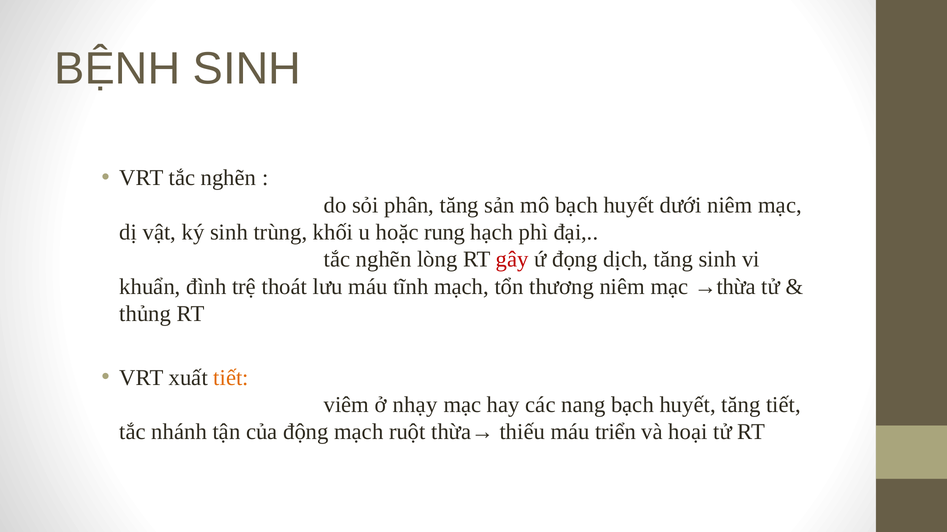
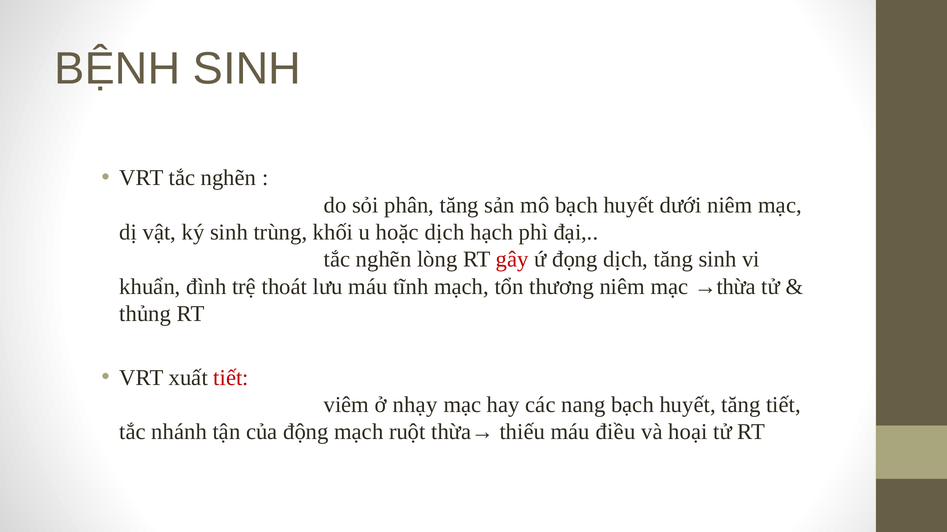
hoặc rung: rung -> dịch
tiết at (231, 378) colour: orange -> red
triển: triển -> điều
